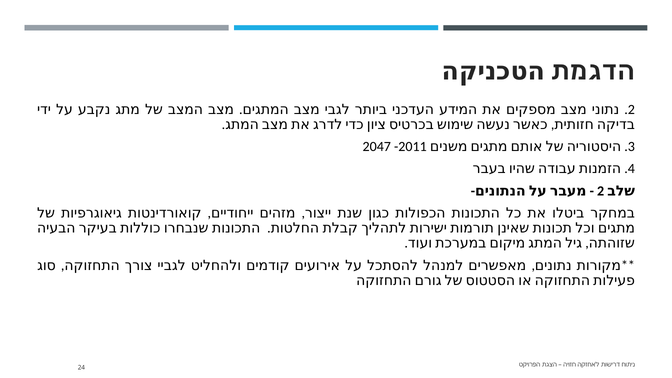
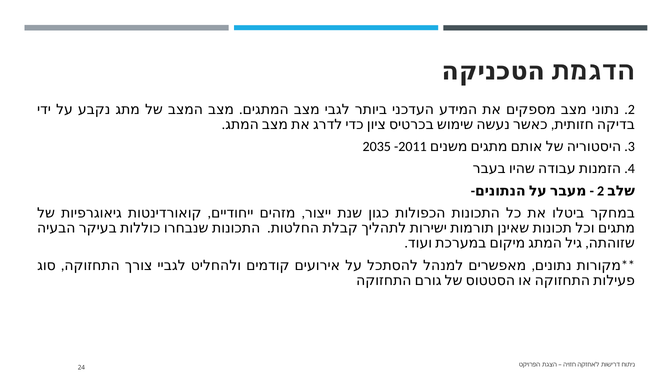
2047: 2047 -> 2035
